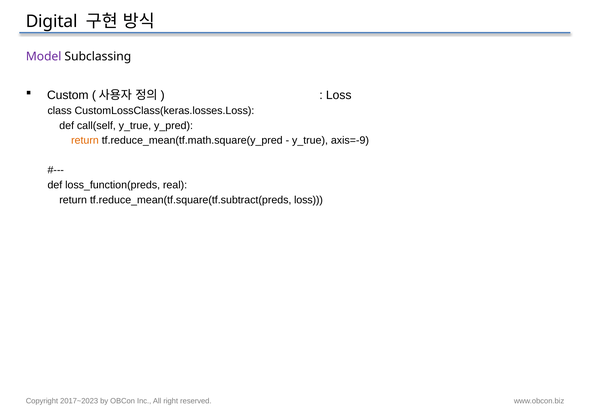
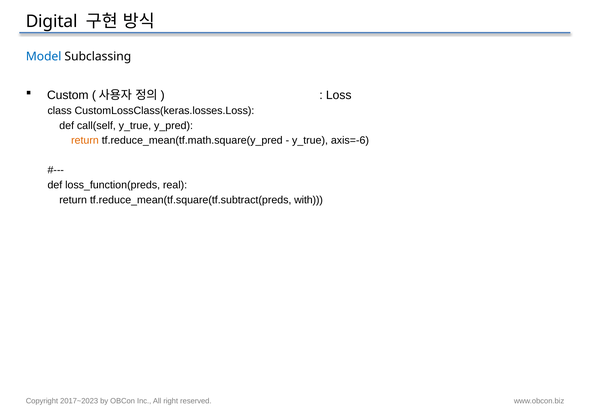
Model colour: purple -> blue
axis=-9: axis=-9 -> axis=-6
tf.reduce_mean(tf.square(tf.subtract(preds loss: loss -> with
